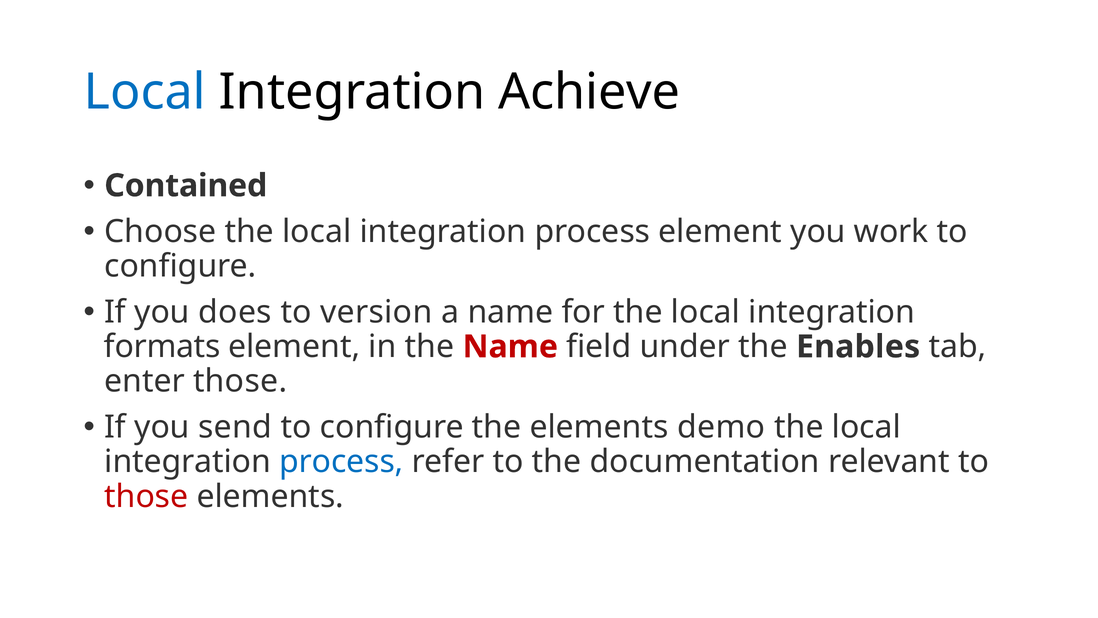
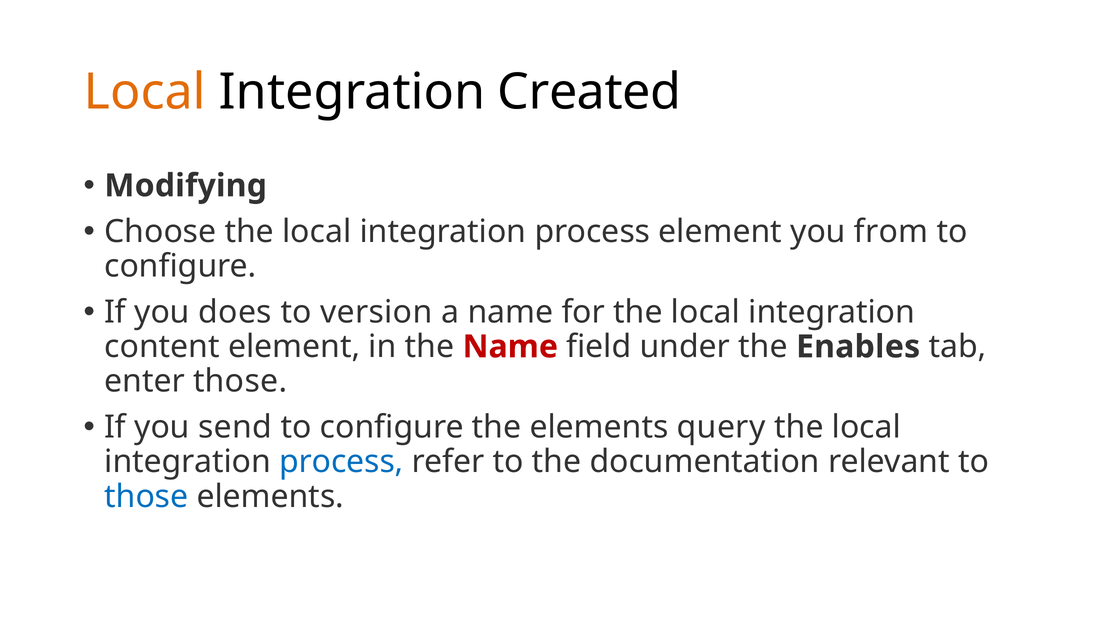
Local at (145, 92) colour: blue -> orange
Achieve: Achieve -> Created
Contained: Contained -> Modifying
work: work -> from
formats: formats -> content
demo: demo -> query
those at (146, 496) colour: red -> blue
